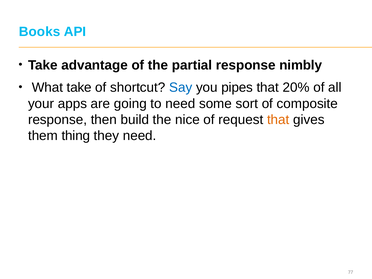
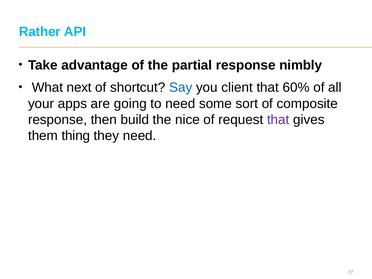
Books: Books -> Rather
What take: take -> next
pipes: pipes -> client
20%: 20% -> 60%
that at (278, 120) colour: orange -> purple
